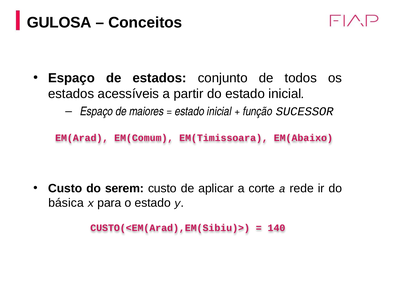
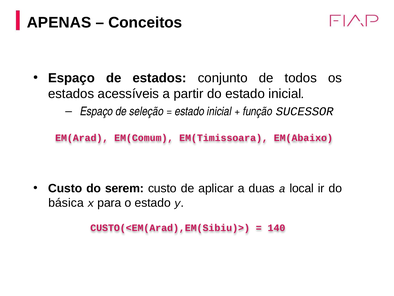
GULOSA: GULOSA -> APENAS
maiores: maiores -> seleção
corte: corte -> duas
rede: rede -> local
